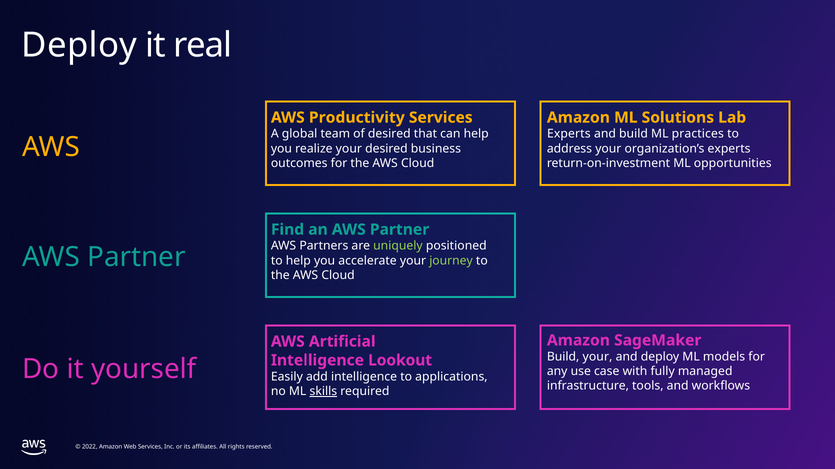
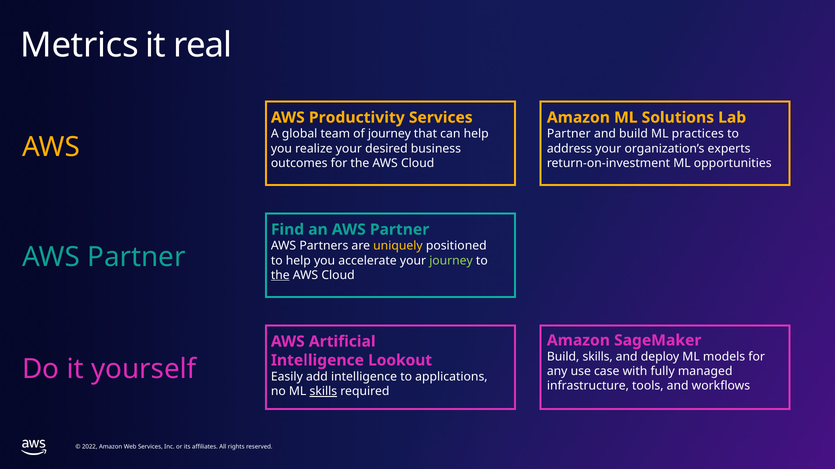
Deploy at (79, 45): Deploy -> Metrics
of desired: desired -> journey
Experts at (569, 134): Experts -> Partner
uniquely colour: light green -> yellow
the at (280, 276) underline: none -> present
Build your: your -> skills
